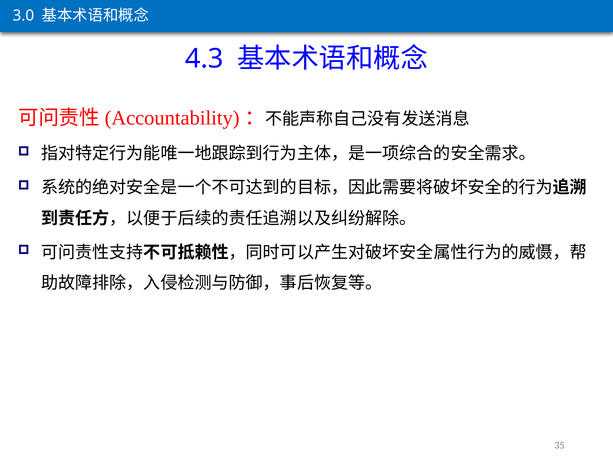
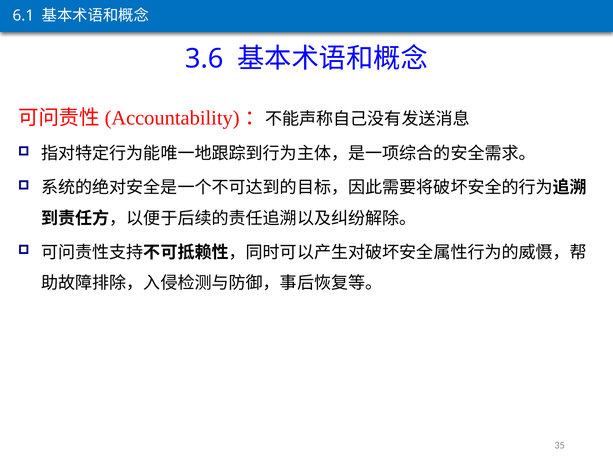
3.0: 3.0 -> 6.1
4.3: 4.3 -> 3.6
